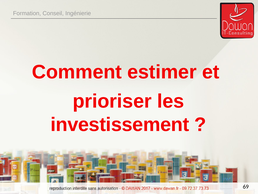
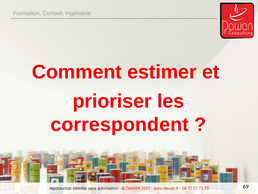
investissement: investissement -> correspondent
